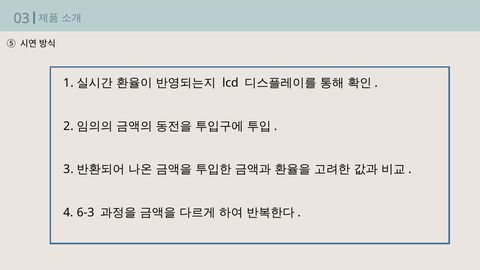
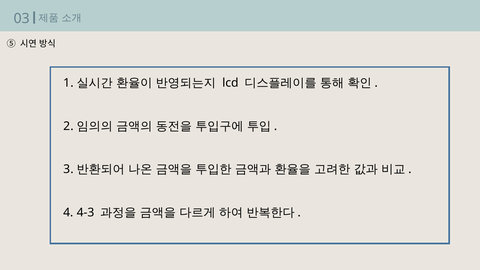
6-3: 6-3 -> 4-3
